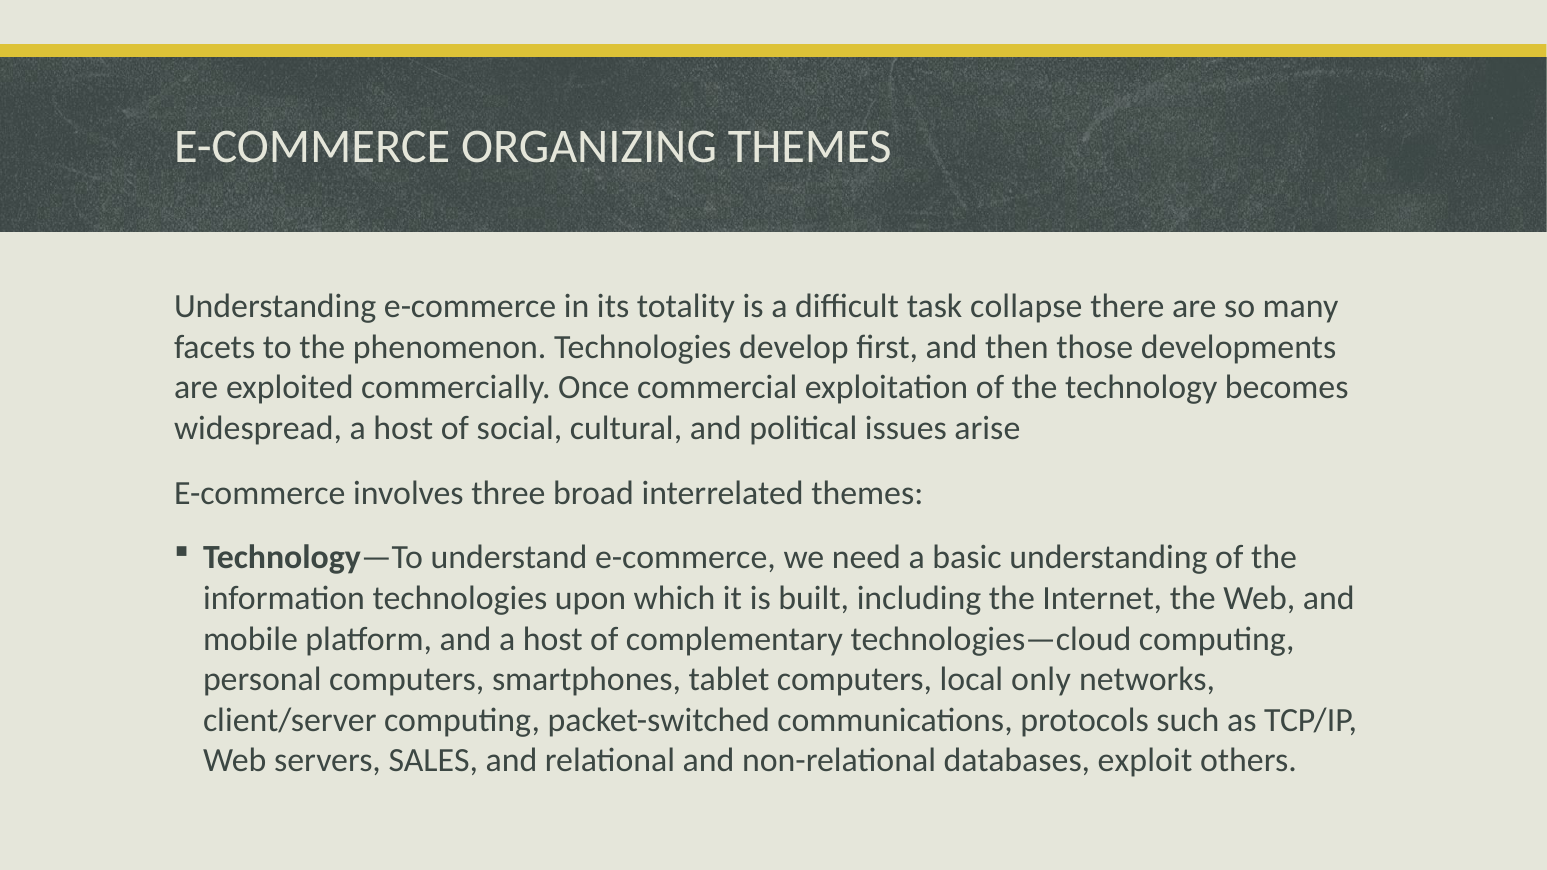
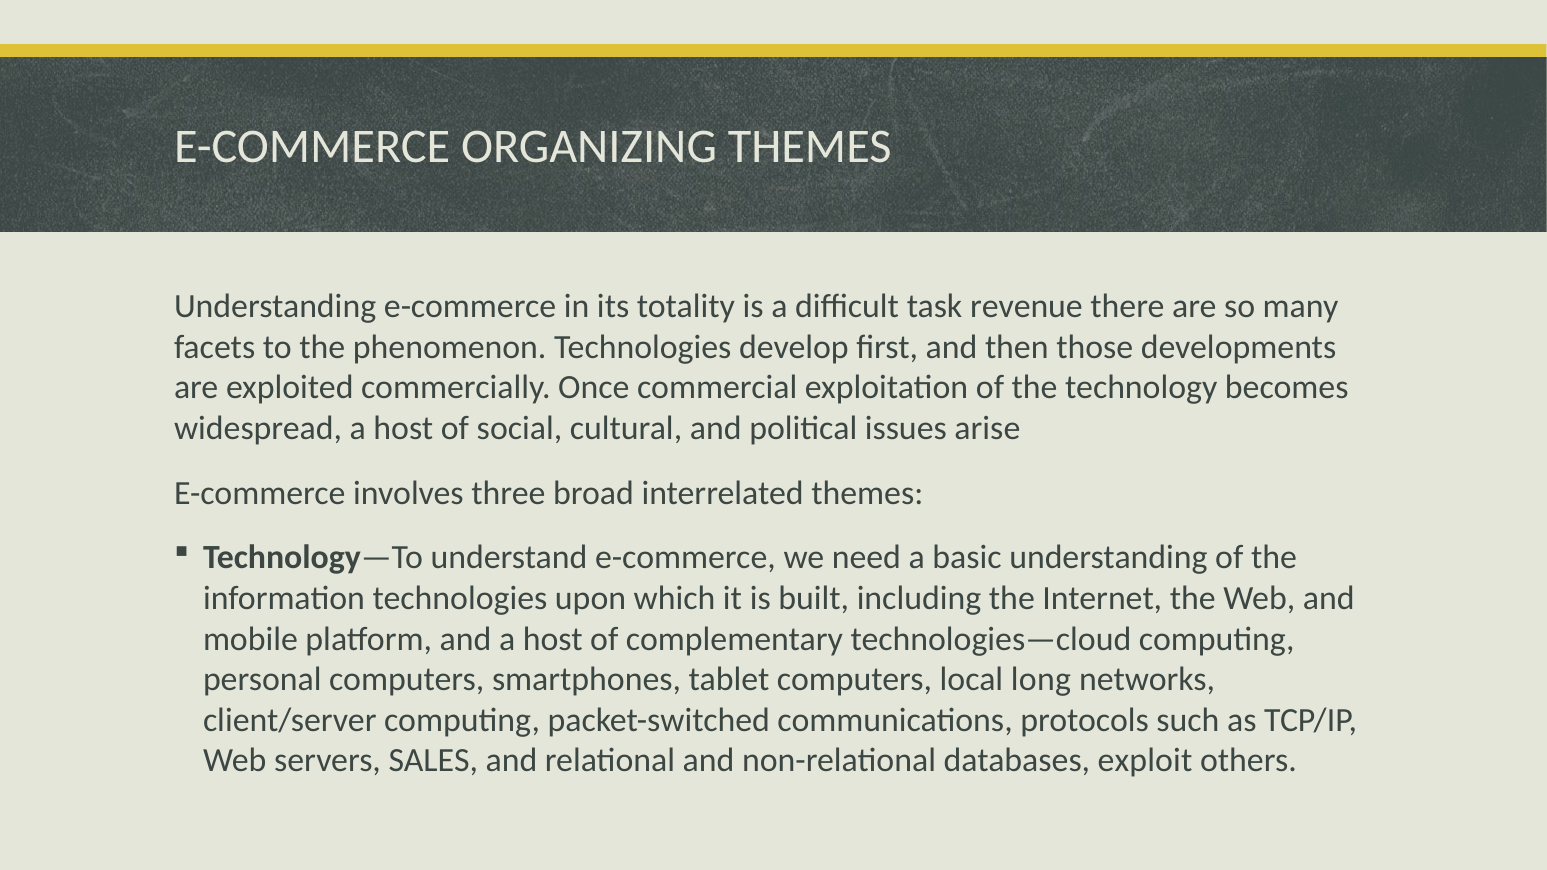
collapse: collapse -> revenue
only: only -> long
